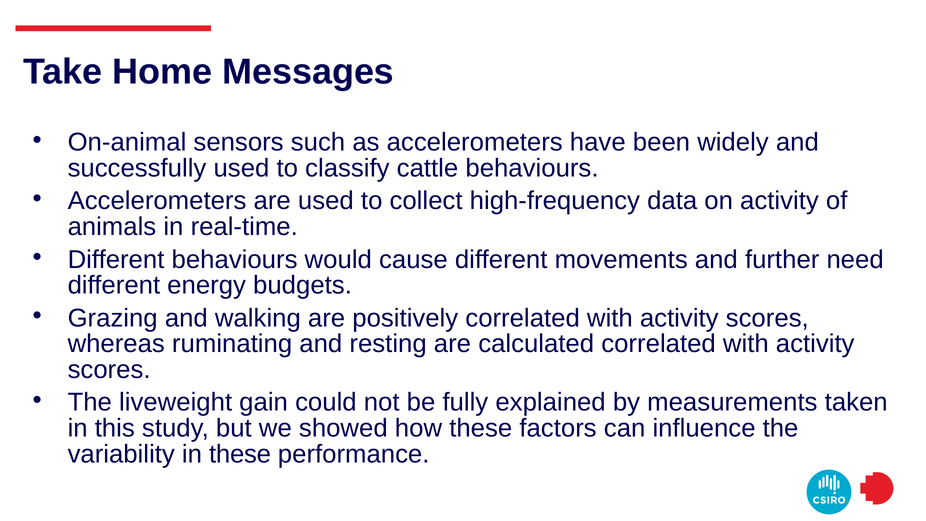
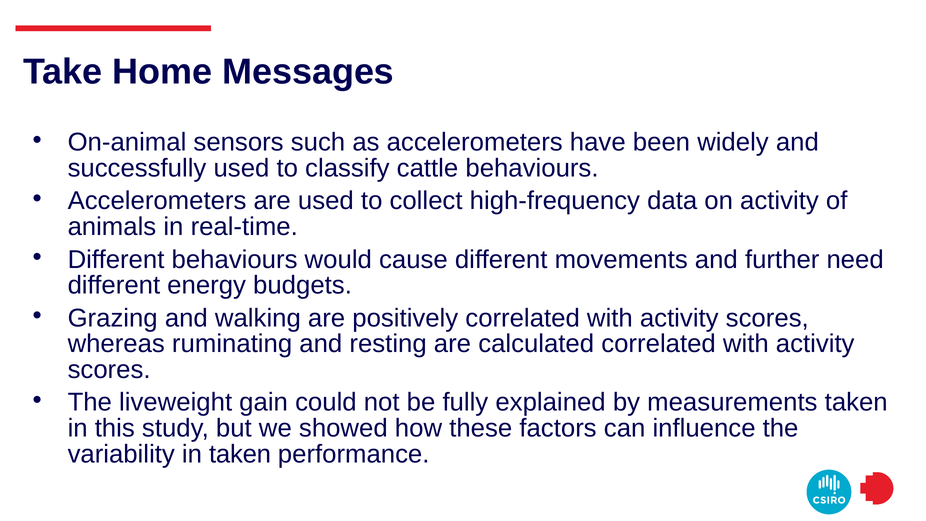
in these: these -> taken
